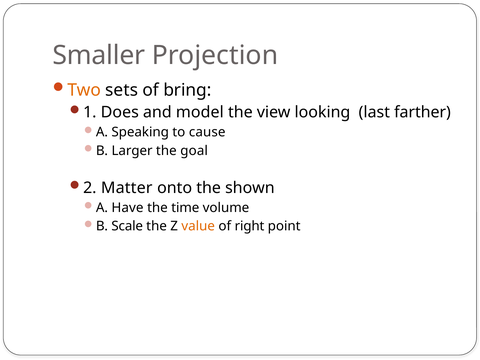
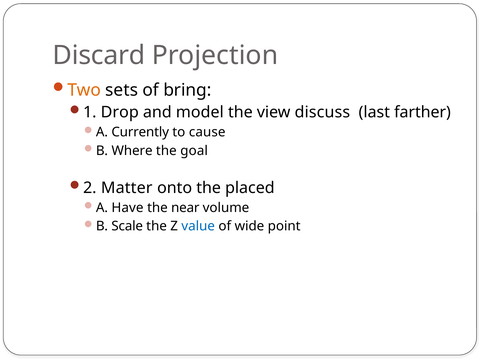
Smaller: Smaller -> Discard
Does: Does -> Drop
looking: looking -> discuss
Speaking: Speaking -> Currently
Larger: Larger -> Where
shown: shown -> placed
time: time -> near
value colour: orange -> blue
right: right -> wide
